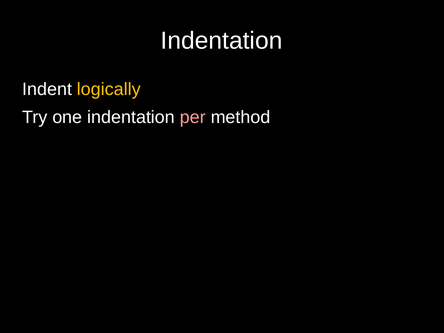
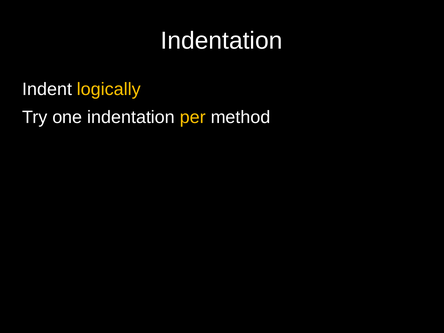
per colour: pink -> yellow
